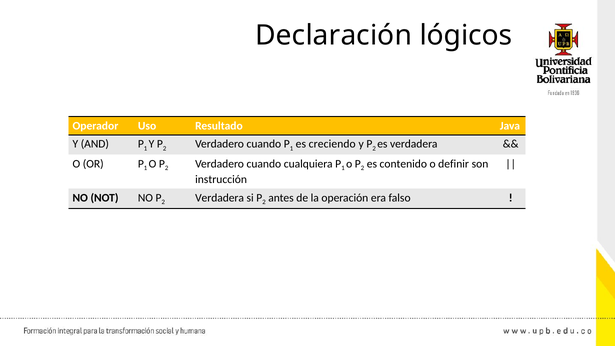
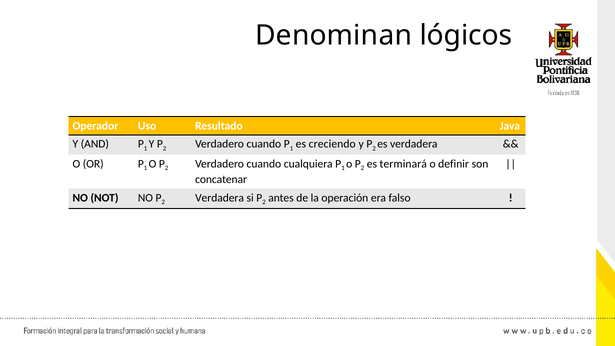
Declaración: Declaración -> Denominan
contenido: contenido -> terminará
instrucción: instrucción -> concatenar
